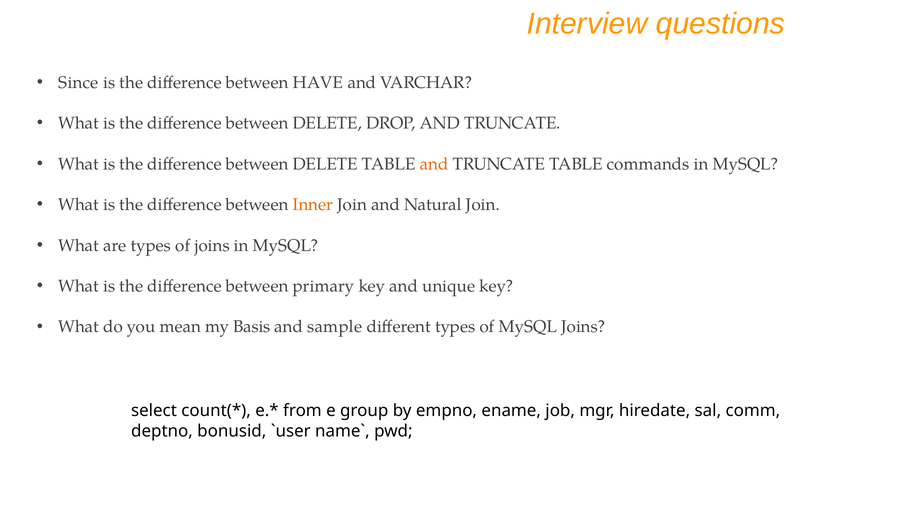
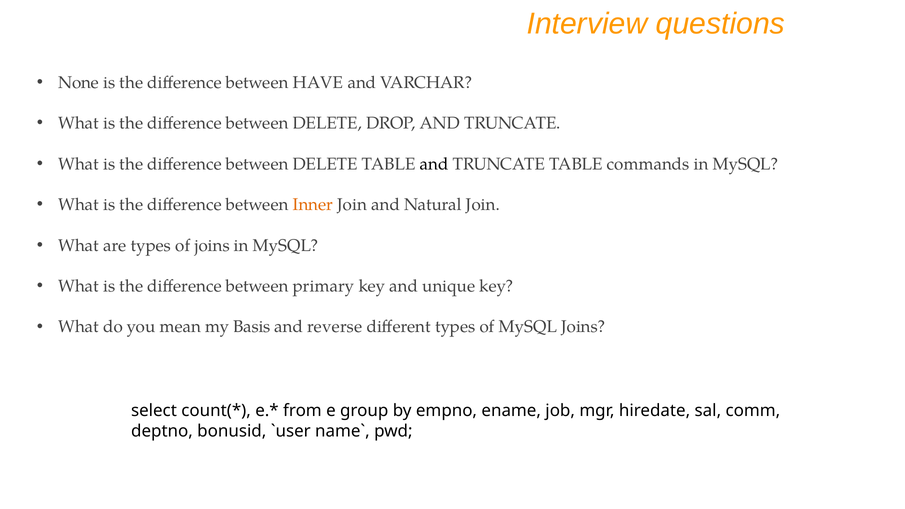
Since: Since -> None
and at (434, 164) colour: orange -> black
sample: sample -> reverse
